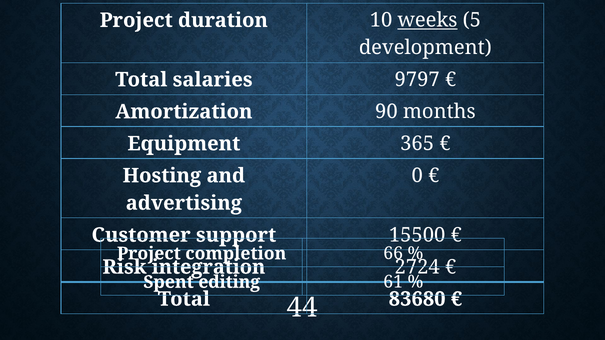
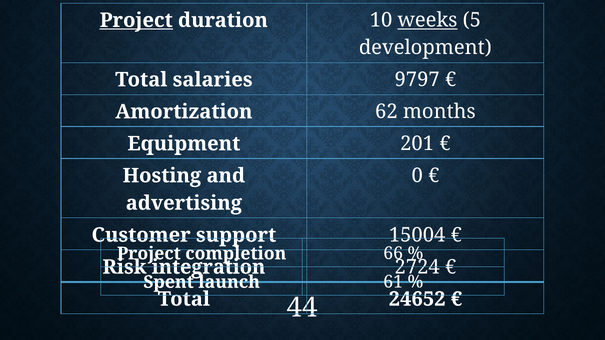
Project at (136, 20) underline: none -> present
90: 90 -> 62
365: 365 -> 201
15500: 15500 -> 15004
editing: editing -> launch
83680: 83680 -> 24652
